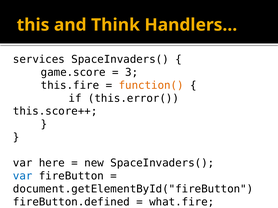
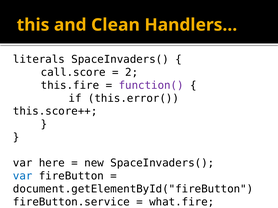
Think: Think -> Clean
services: services -> literals
game.score: game.score -> call.score
3: 3 -> 2
function( colour: orange -> purple
fireButton.defined: fireButton.defined -> fireButton.service
